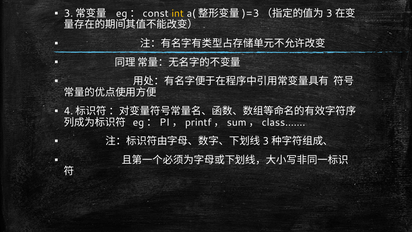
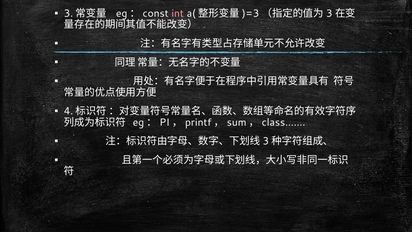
int colour: yellow -> pink
